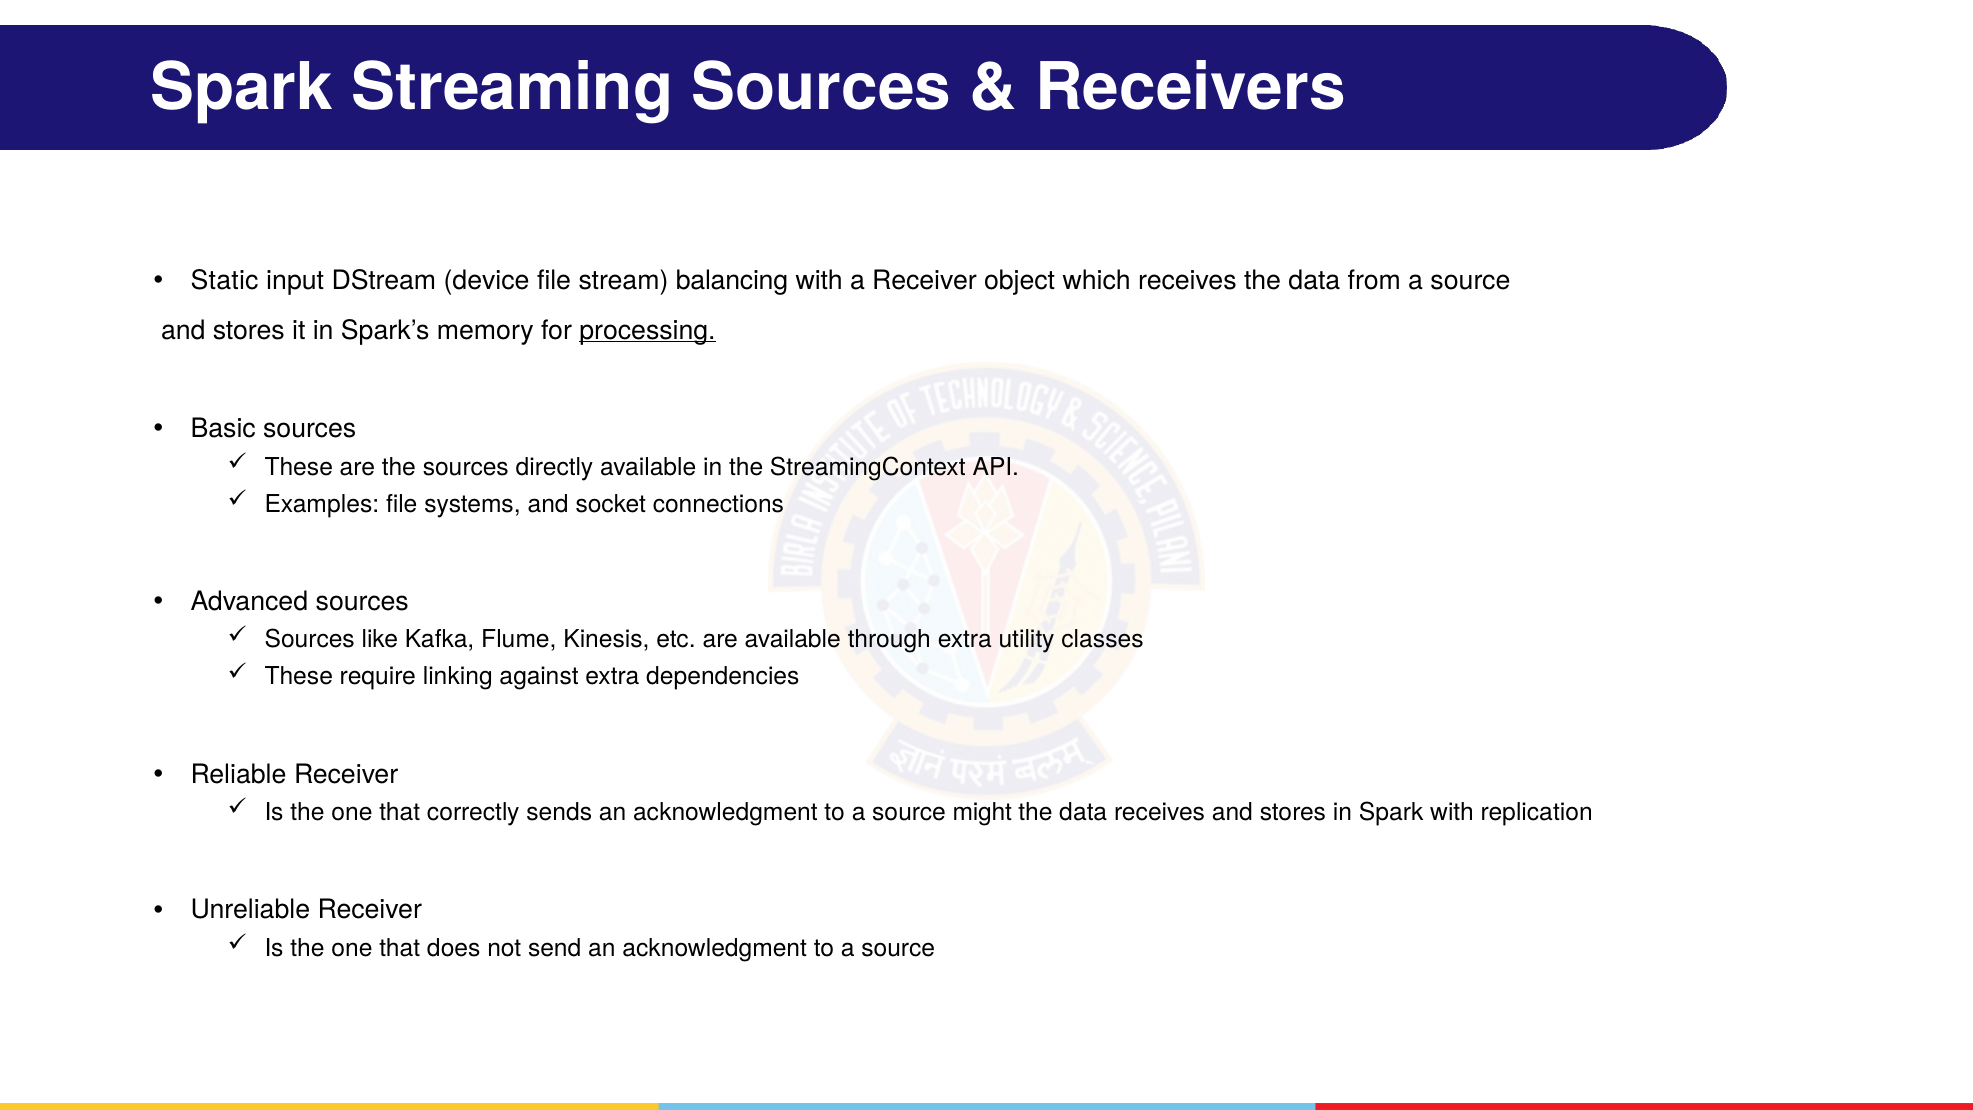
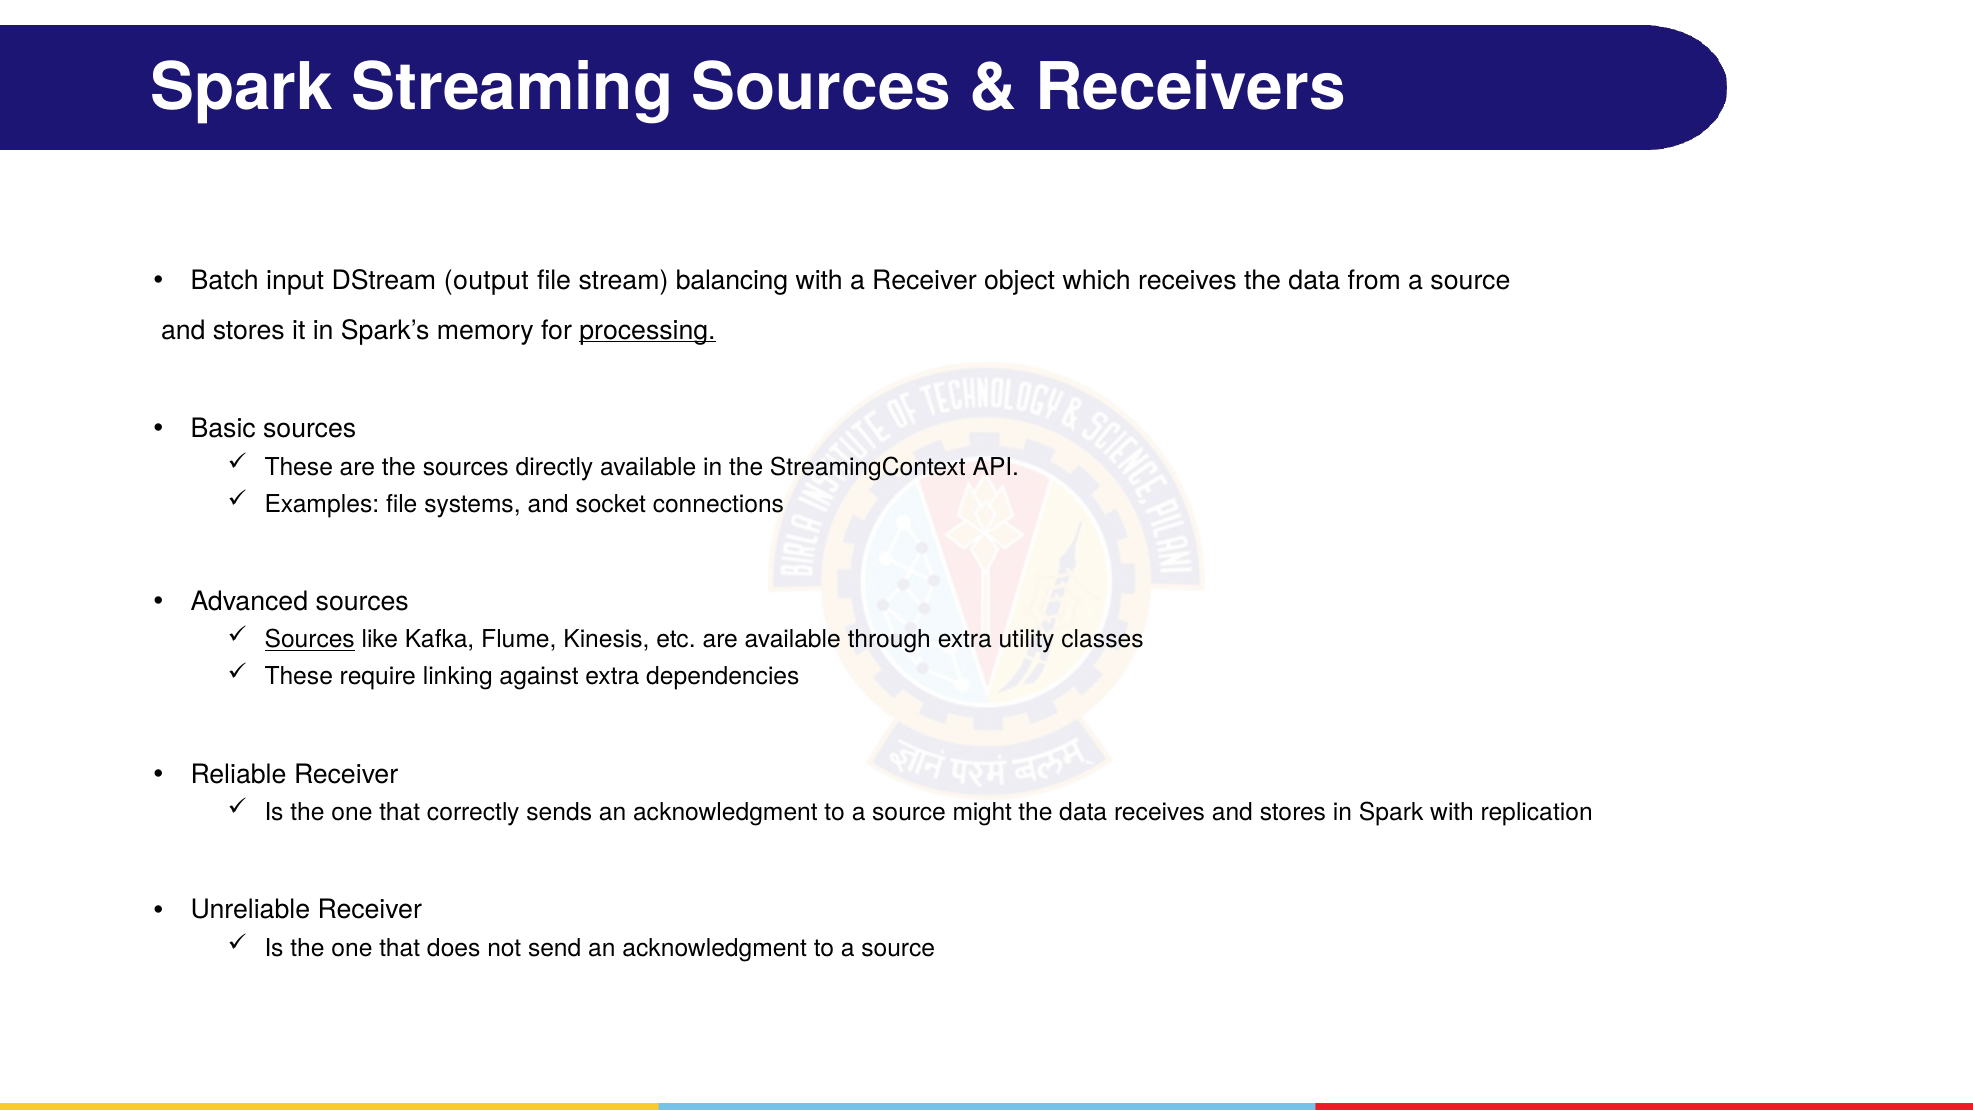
Static: Static -> Batch
device: device -> output
Sources at (310, 640) underline: none -> present
